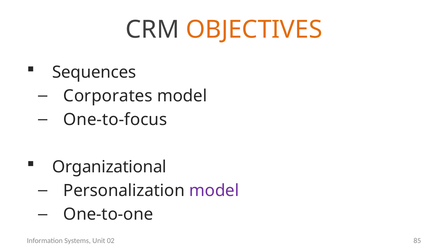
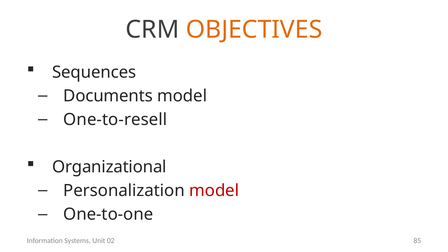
Corporates: Corporates -> Documents
One-to-focus: One-to-focus -> One-to-resell
model at (214, 191) colour: purple -> red
